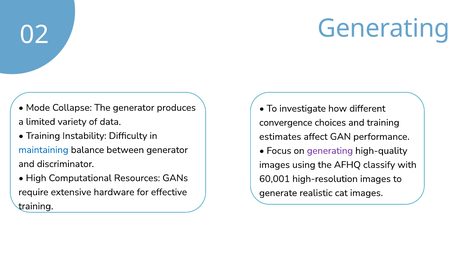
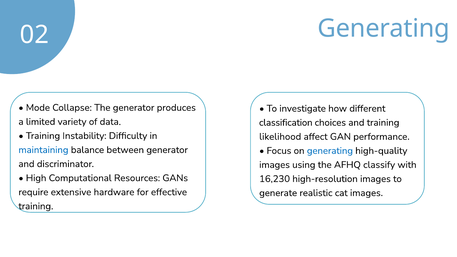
convergence: convergence -> classification
estimates: estimates -> likelihood
generating at (330, 151) colour: purple -> blue
60,001: 60,001 -> 16,230
